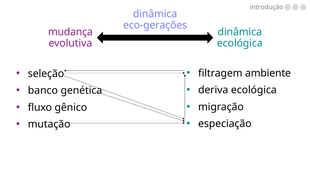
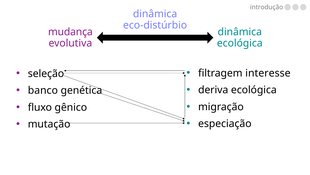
eco-gerações: eco-gerações -> eco-distúrbio
ambiente: ambiente -> interesse
